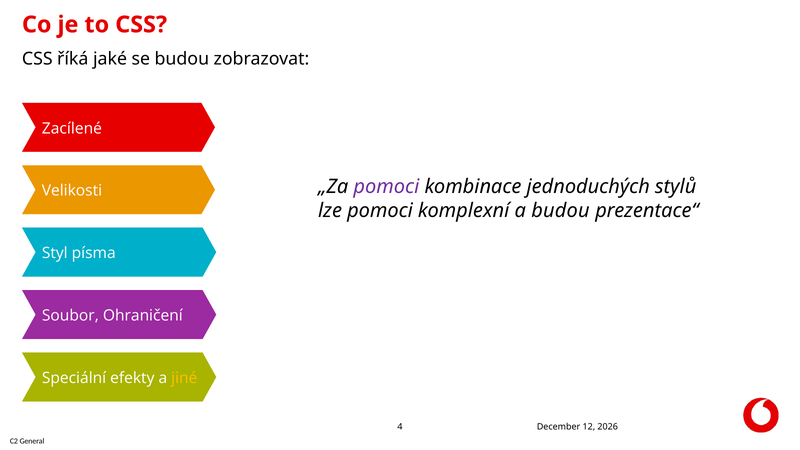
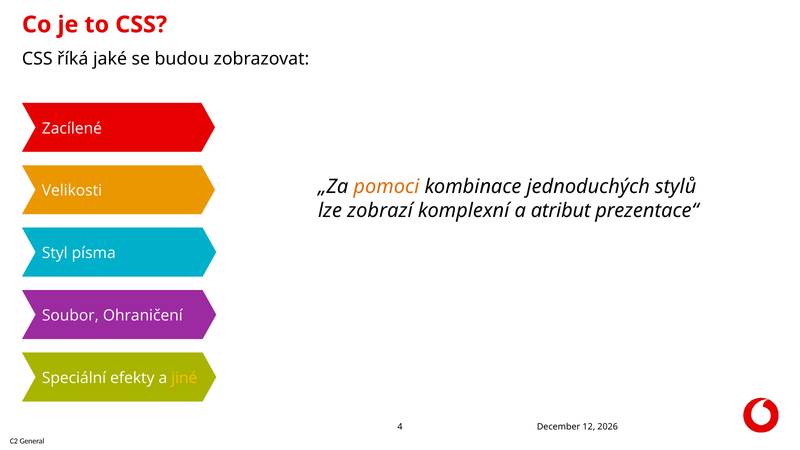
pomoci at (386, 187) colour: purple -> orange
lze pomoci: pomoci -> zobrazí
a budou: budou -> atribut
